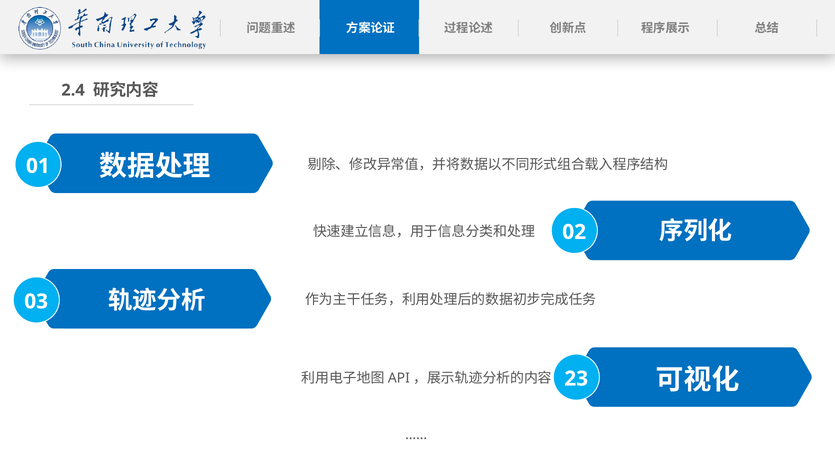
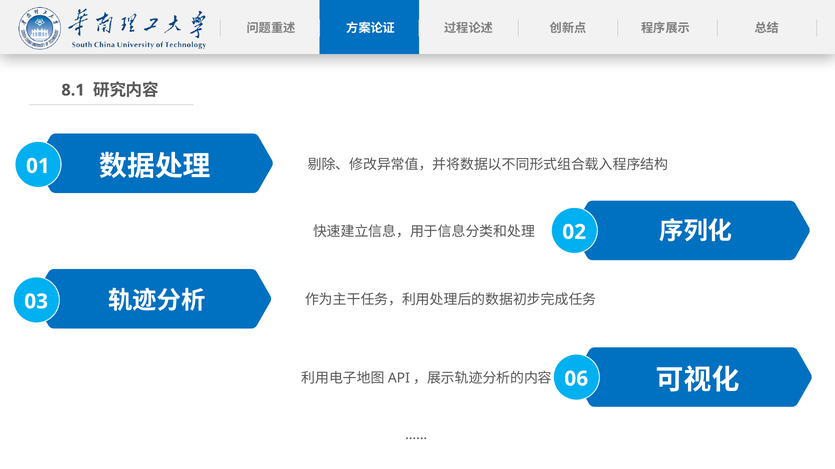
2.4: 2.4 -> 8.1
23: 23 -> 06
